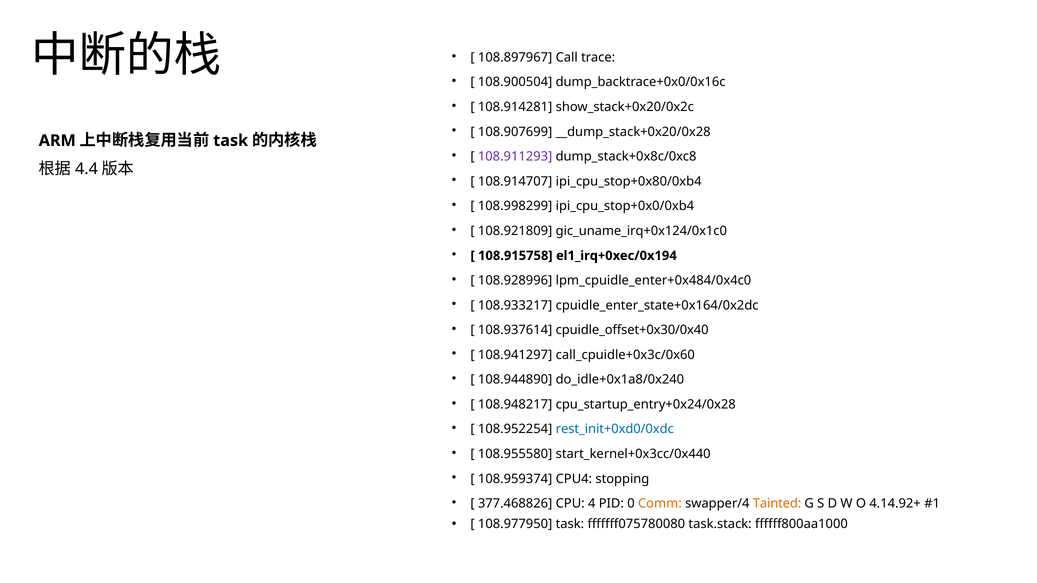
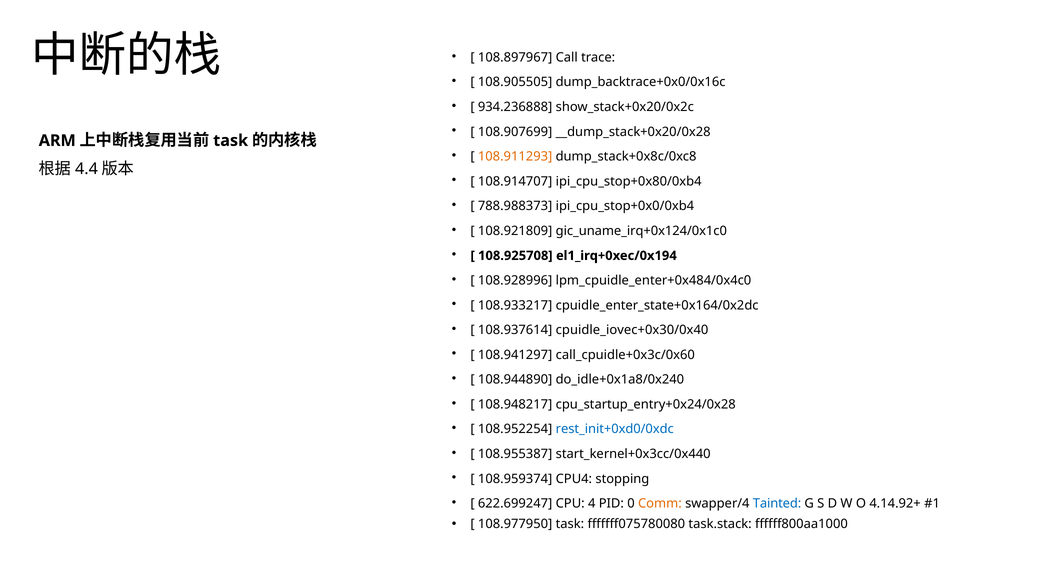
108.900504: 108.900504 -> 108.905505
108.914281: 108.914281 -> 934.236888
108.911293 colour: purple -> orange
108.998299: 108.998299 -> 788.988373
108.915758: 108.915758 -> 108.925708
cpuidle_offset+0x30/0x40: cpuidle_offset+0x30/0x40 -> cpuidle_iovec+0x30/0x40
108.955580: 108.955580 -> 108.955387
377.468826: 377.468826 -> 622.699247
Tainted colour: orange -> blue
